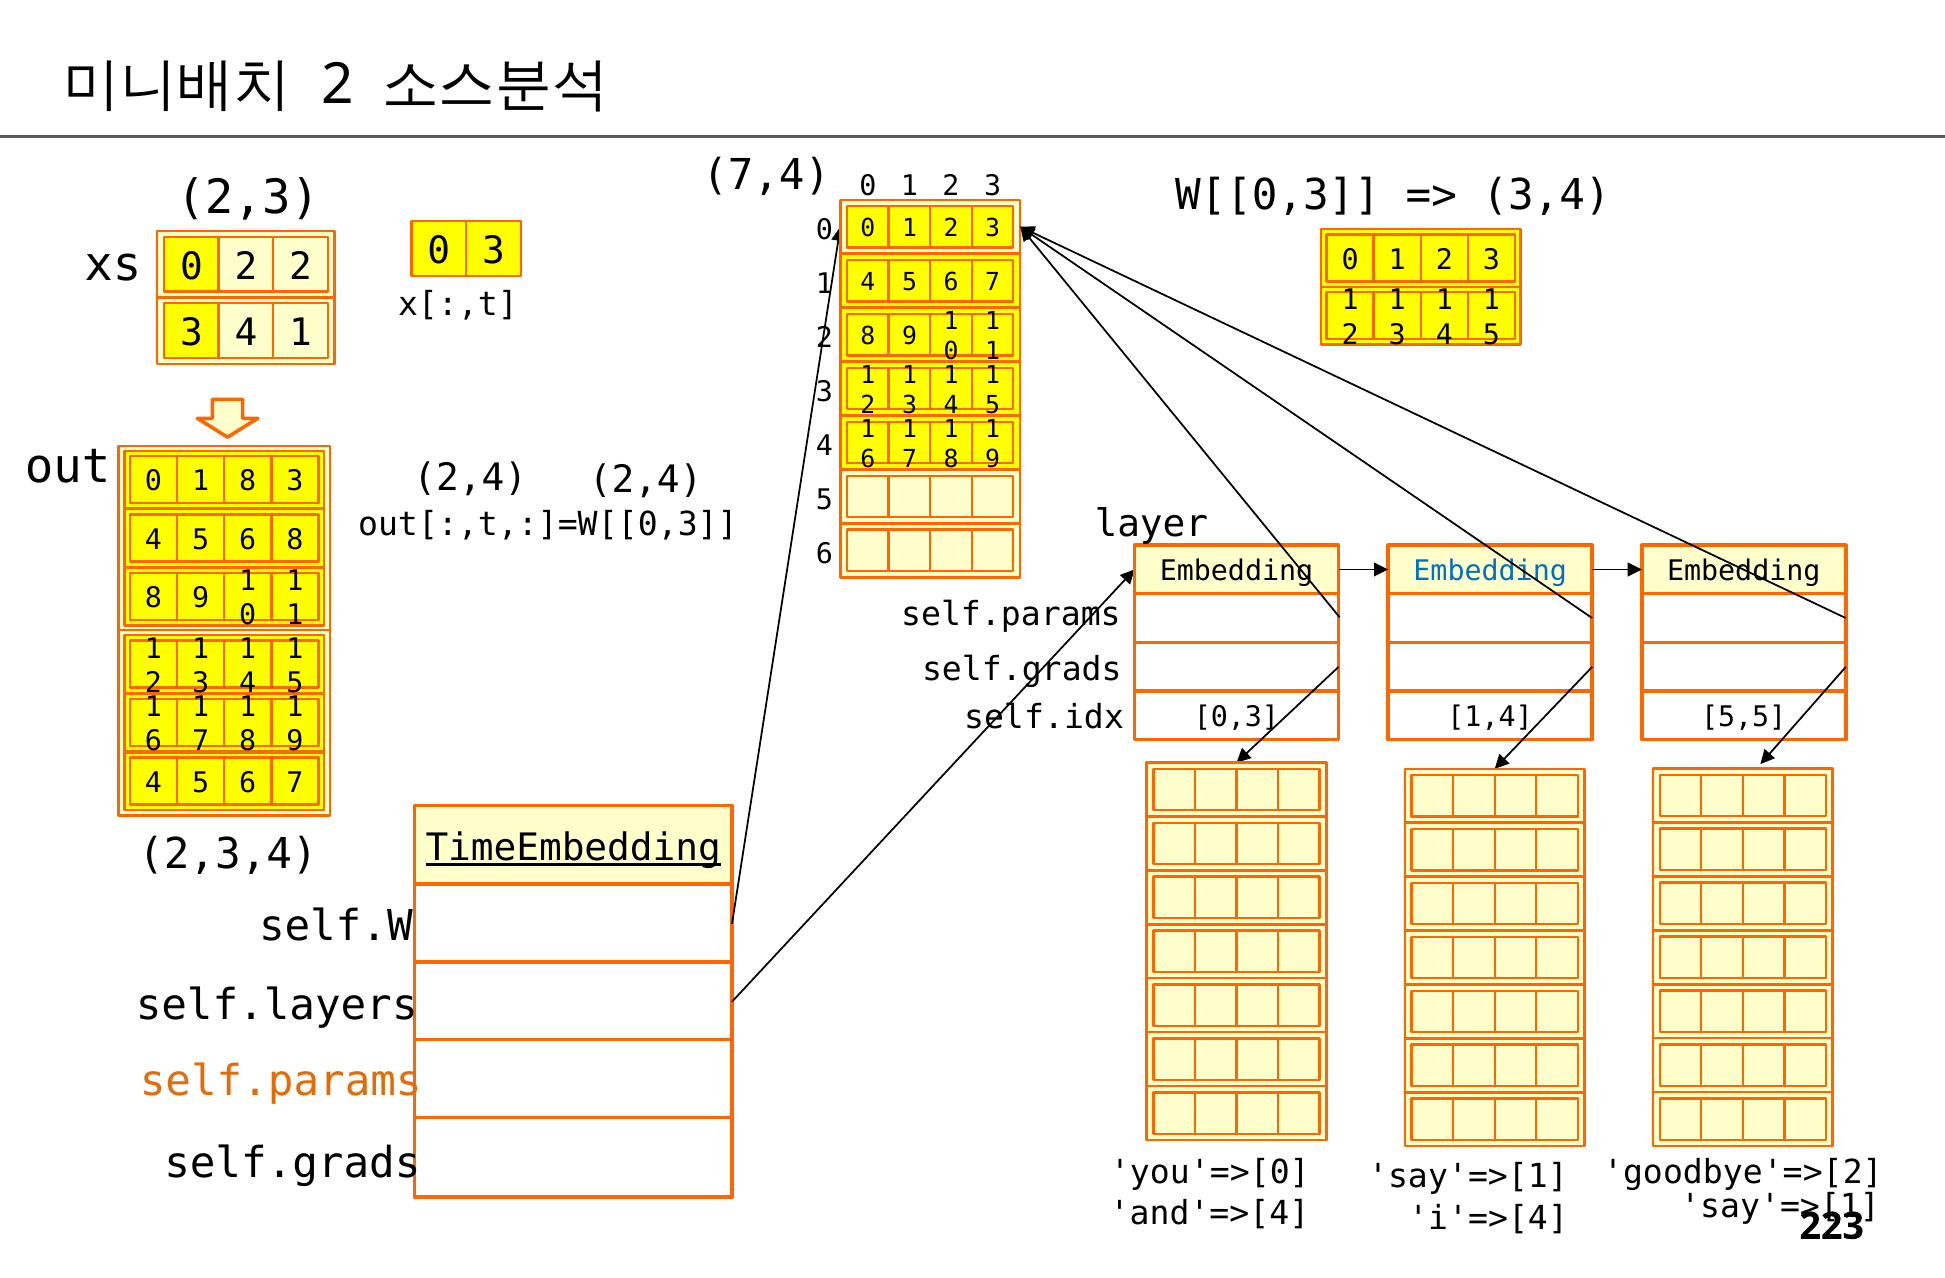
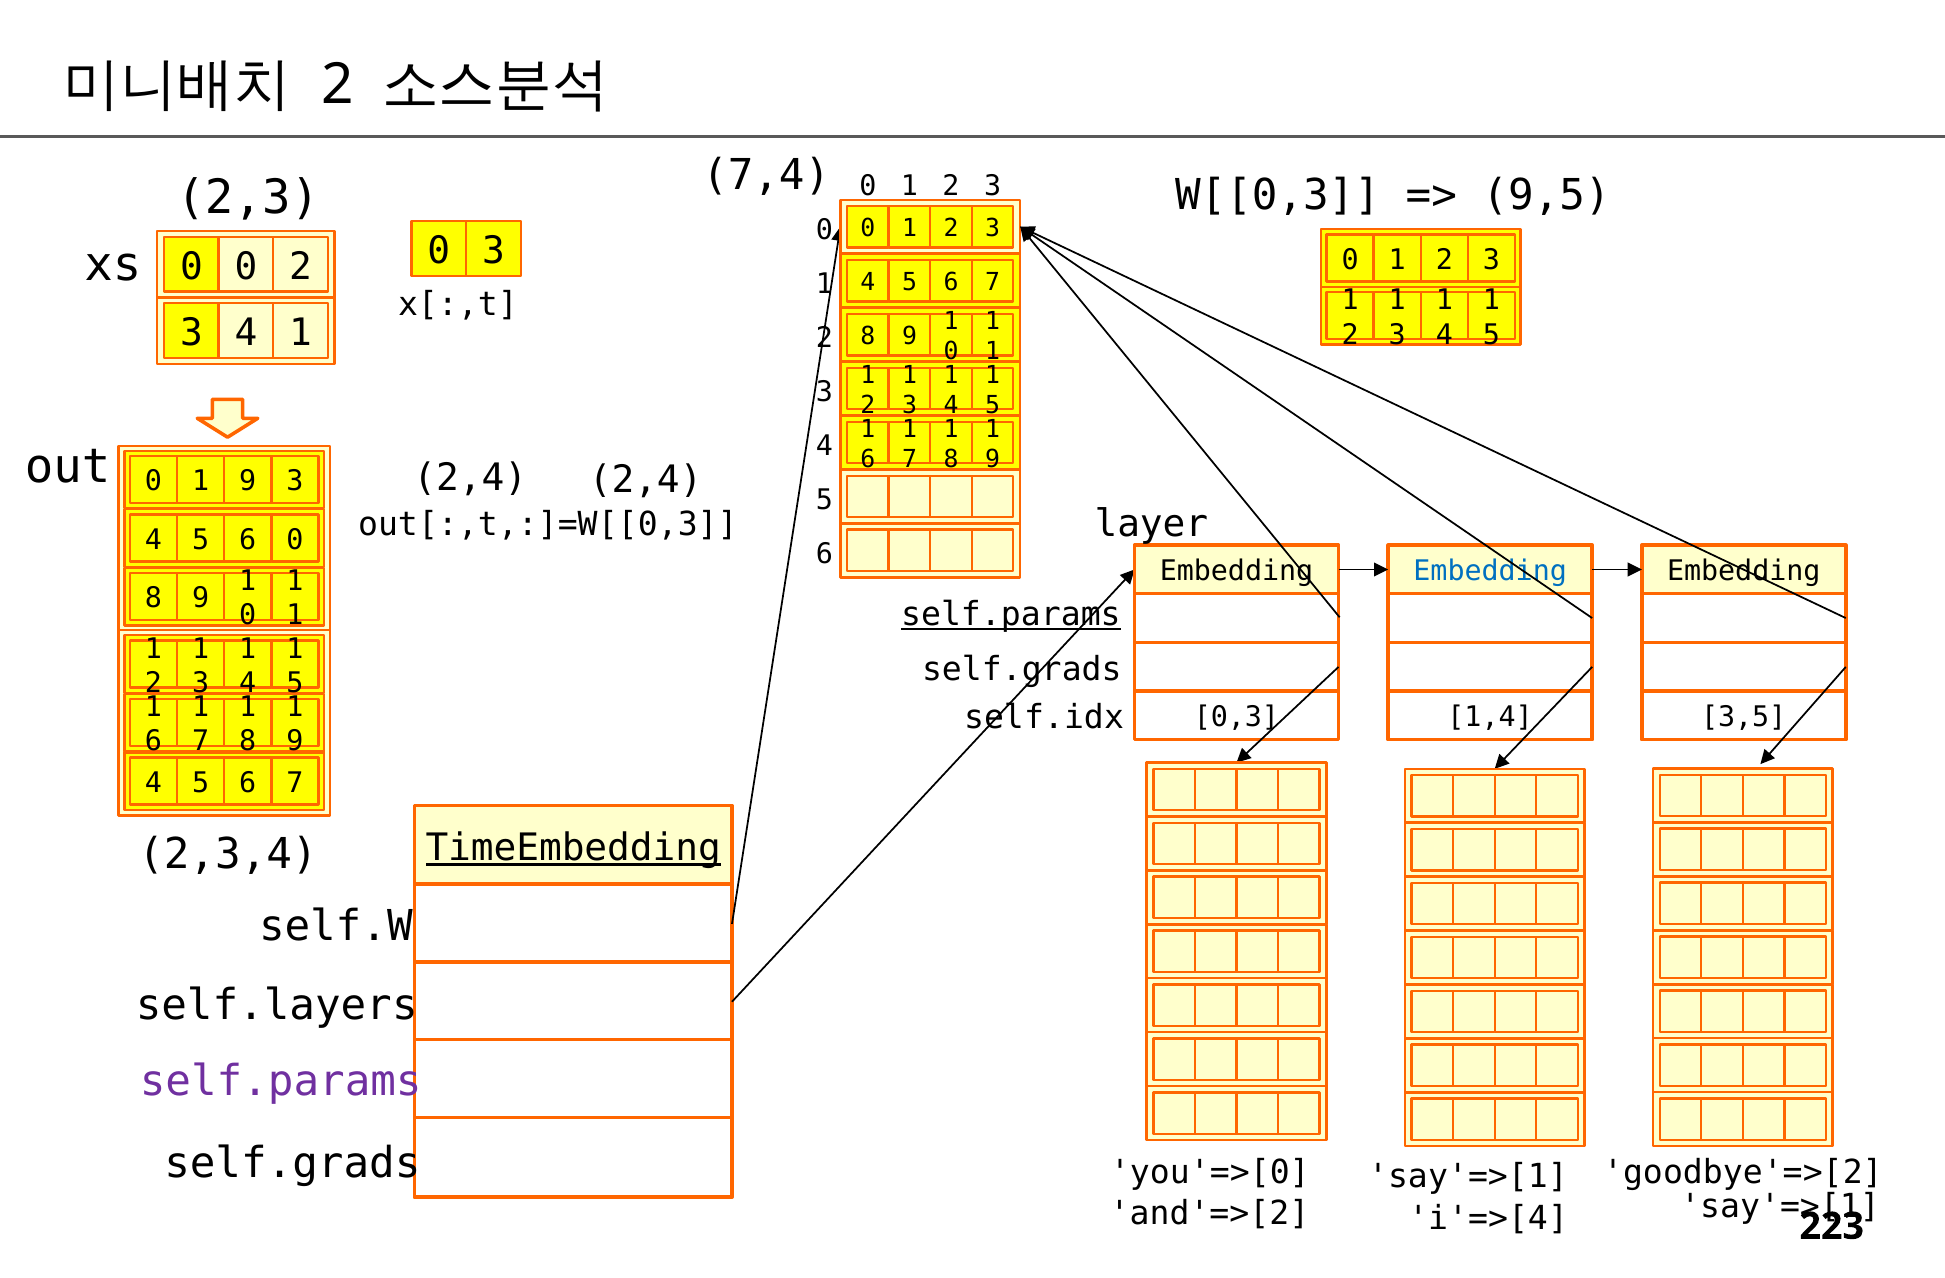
3,4: 3,4 -> 9,5
0 2: 2 -> 0
0 1 8: 8 -> 9
8 at (295, 540): 8 -> 0
self.params at (1011, 614) underline: none -> present
5,5: 5,5 -> 3,5
self.params at (281, 1081) colour: orange -> purple
and'=>[4: and'=>[4 -> and'=>[2
